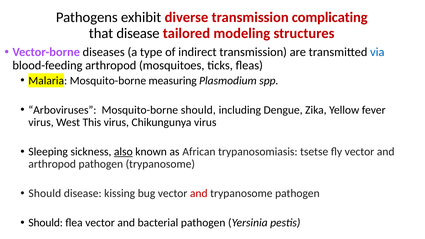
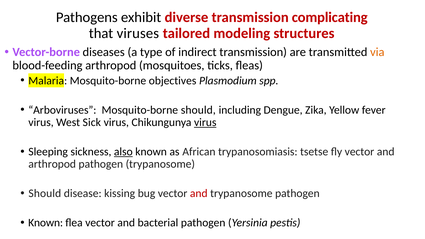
that disease: disease -> viruses
via colour: blue -> orange
measuring: measuring -> objectives
This: This -> Sick
virus at (205, 122) underline: none -> present
Should at (46, 223): Should -> Known
